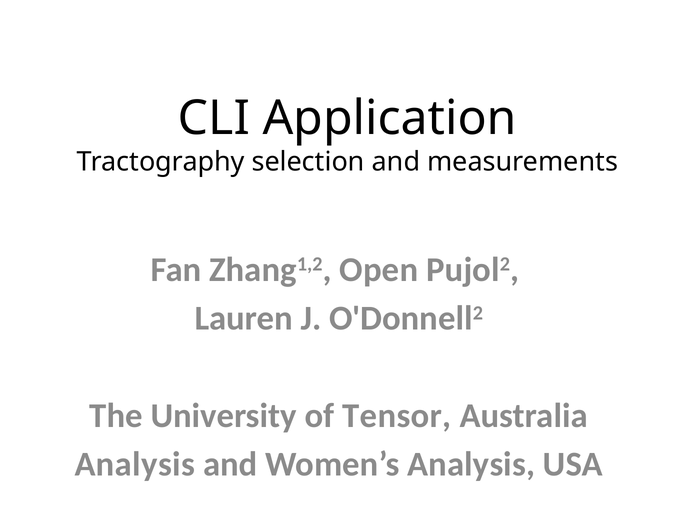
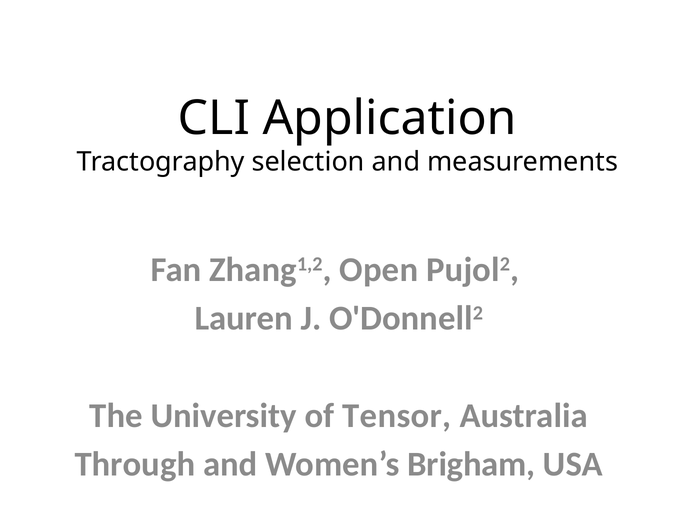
Analysis at (135, 465): Analysis -> Through
Women’s Analysis: Analysis -> Brigham
